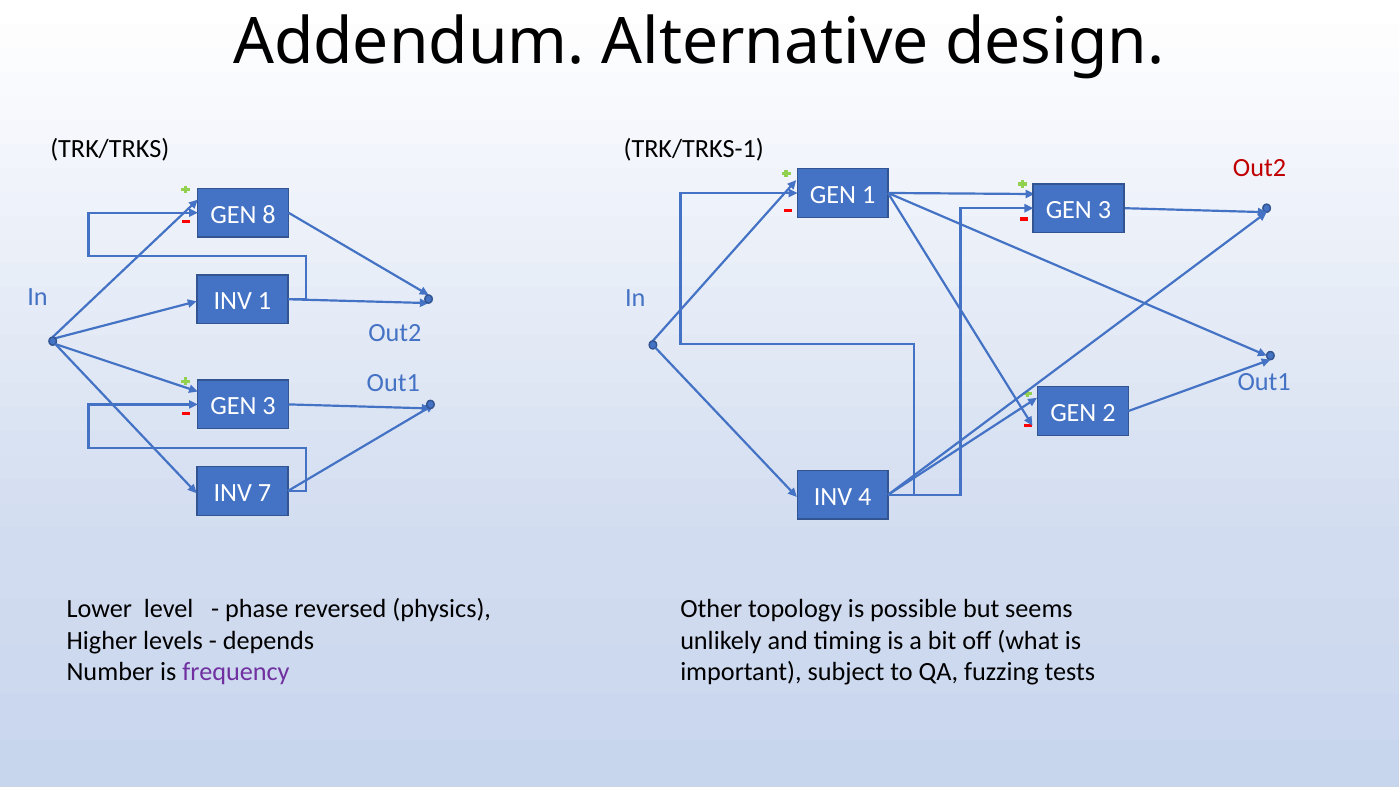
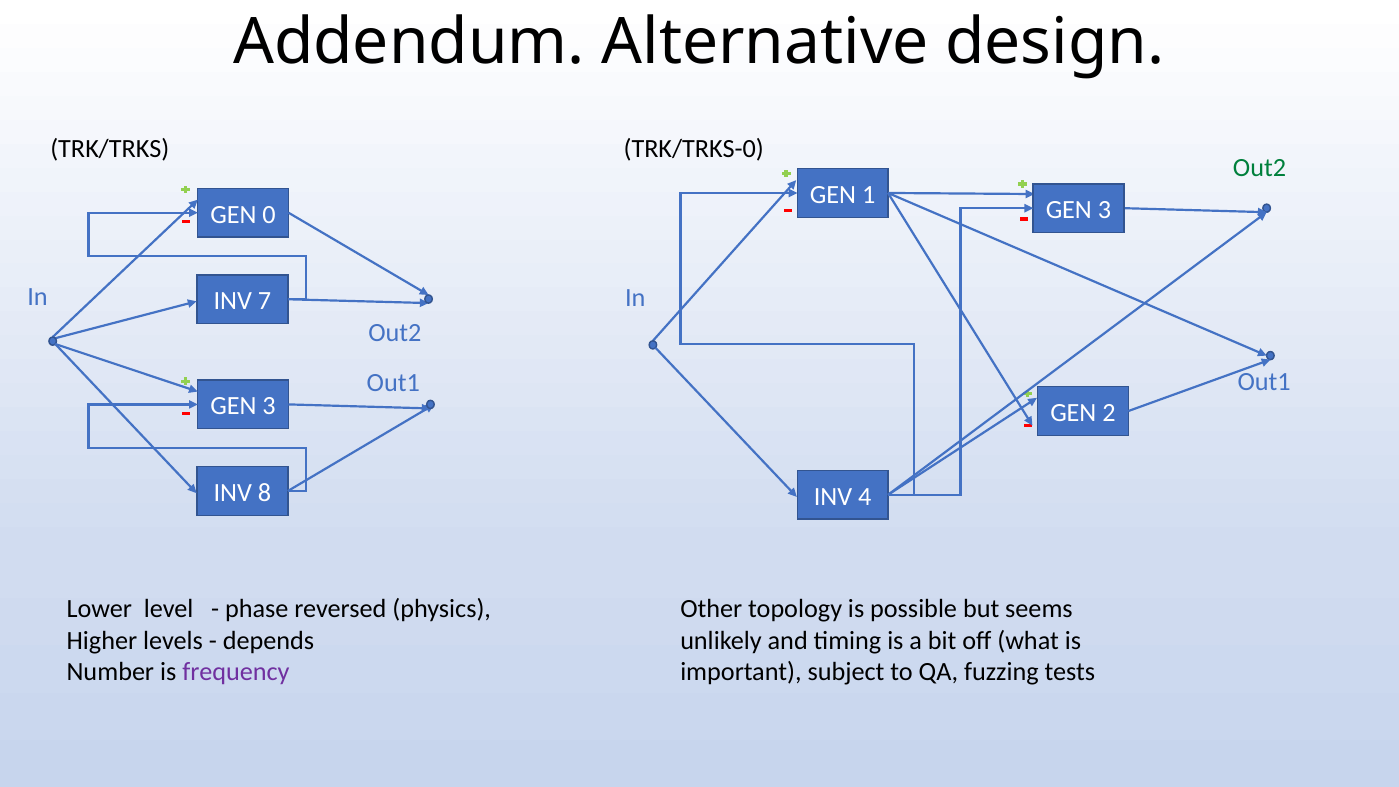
TRK/TRKS-1: TRK/TRKS-1 -> TRK/TRKS-0
Out2 at (1260, 168) colour: red -> green
8: 8 -> 0
INV 1: 1 -> 7
7: 7 -> 8
